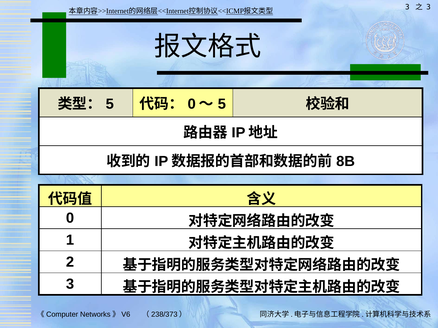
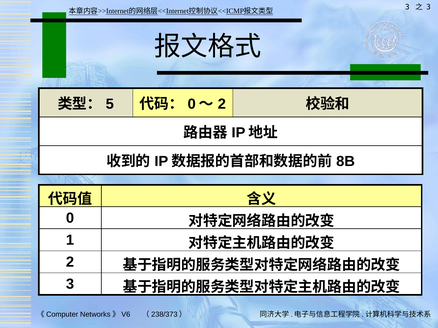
5 at (222, 104): 5 -> 2
